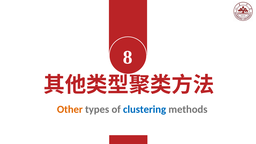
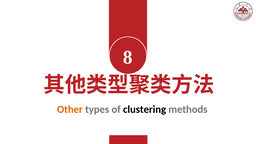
clustering colour: blue -> black
